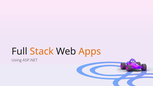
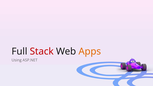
Stack colour: orange -> red
